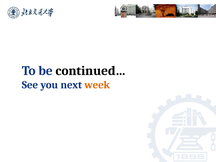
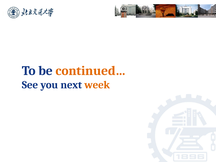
continued… colour: black -> orange
